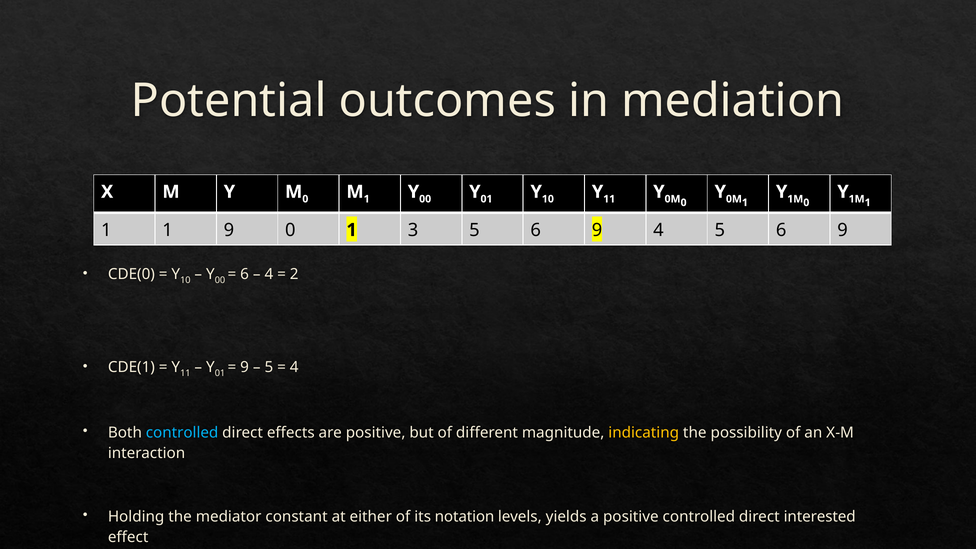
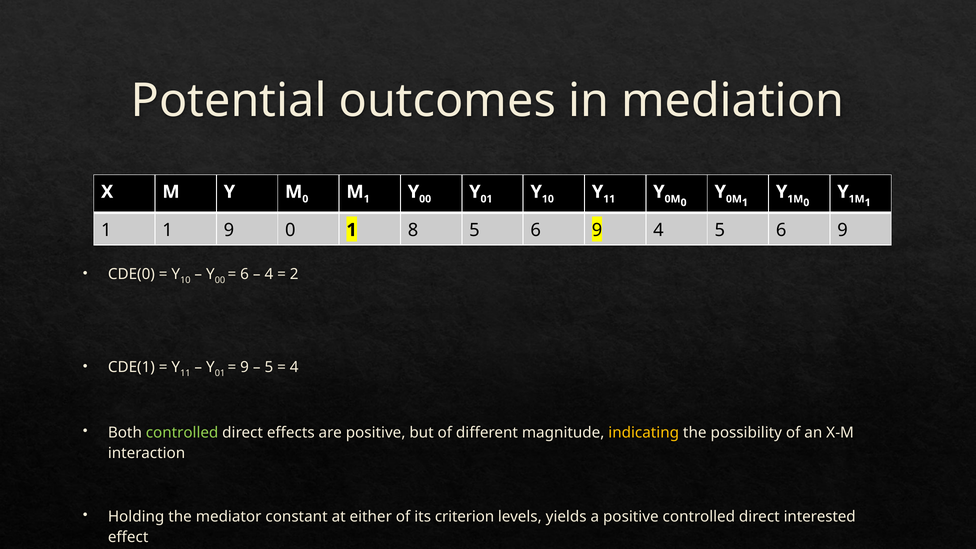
3: 3 -> 8
controlled at (182, 433) colour: light blue -> light green
notation: notation -> criterion
